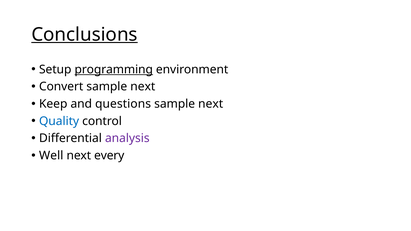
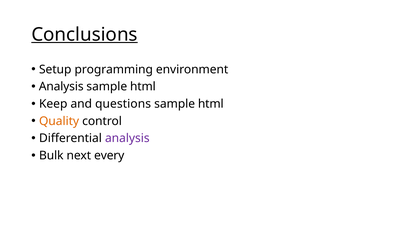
programming underline: present -> none
Convert at (61, 87): Convert -> Analysis
next at (143, 87): next -> html
next at (211, 104): next -> html
Quality colour: blue -> orange
Well: Well -> Bulk
